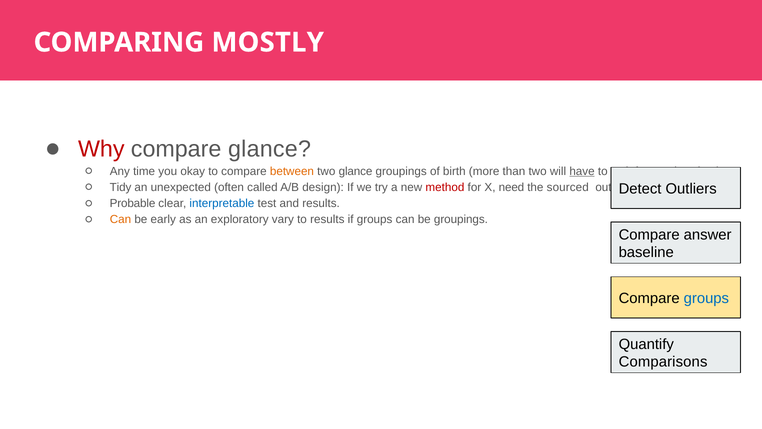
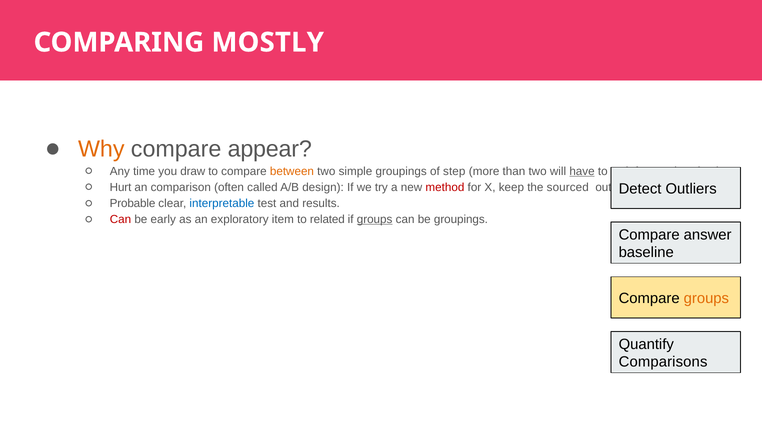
Why colour: red -> orange
compare glance: glance -> appear
okay: okay -> draw
two glance: glance -> simple
birth: birth -> step
Tidy: Tidy -> Hurt
unexpected: unexpected -> comparison
need: need -> keep
Can at (120, 219) colour: orange -> red
vary: vary -> item
to results: results -> related
groups at (375, 219) underline: none -> present
groups at (706, 298) colour: blue -> orange
